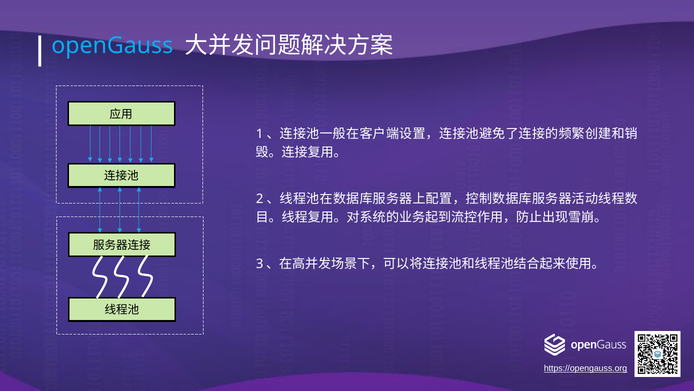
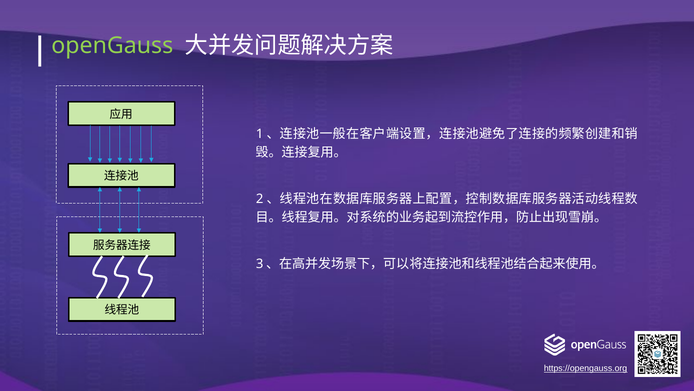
openGauss colour: light blue -> light green
